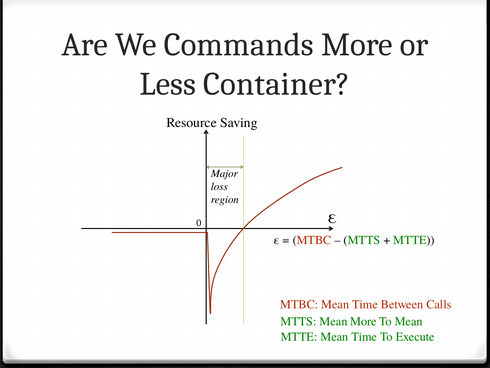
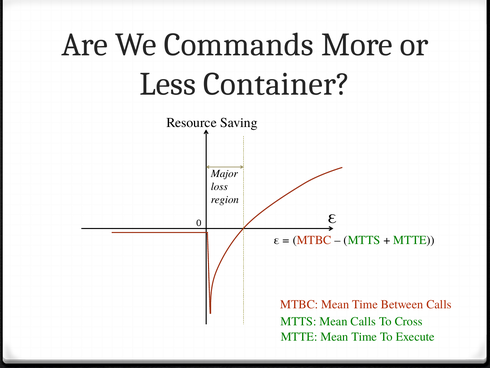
Mean More: More -> Calls
To Mean: Mean -> Cross
